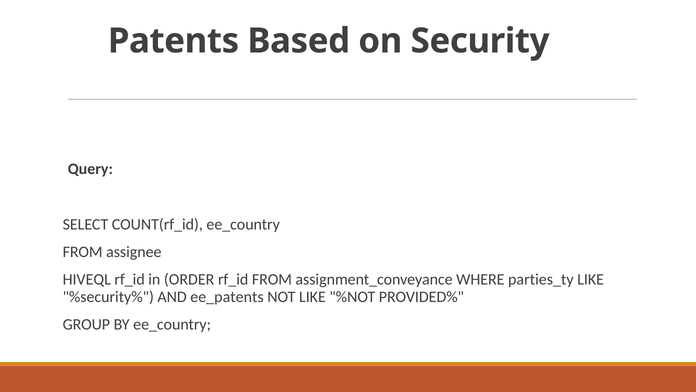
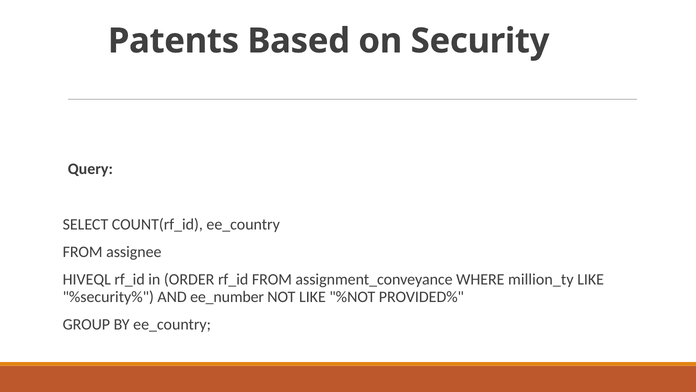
parties_ty: parties_ty -> million_ty
ee_patents: ee_patents -> ee_number
